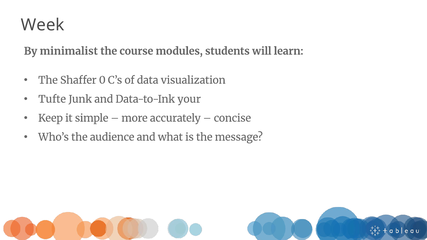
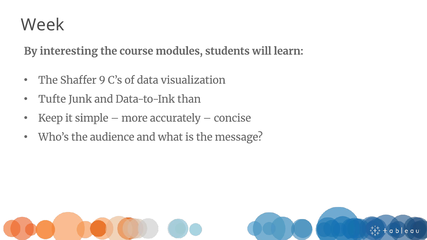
minimalist: minimalist -> interesting
0: 0 -> 9
your: your -> than
